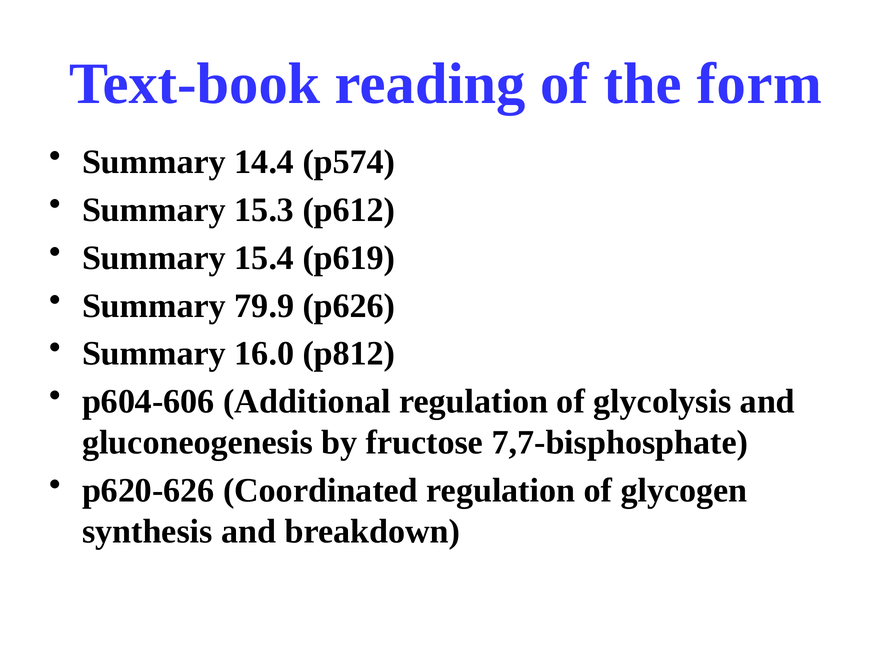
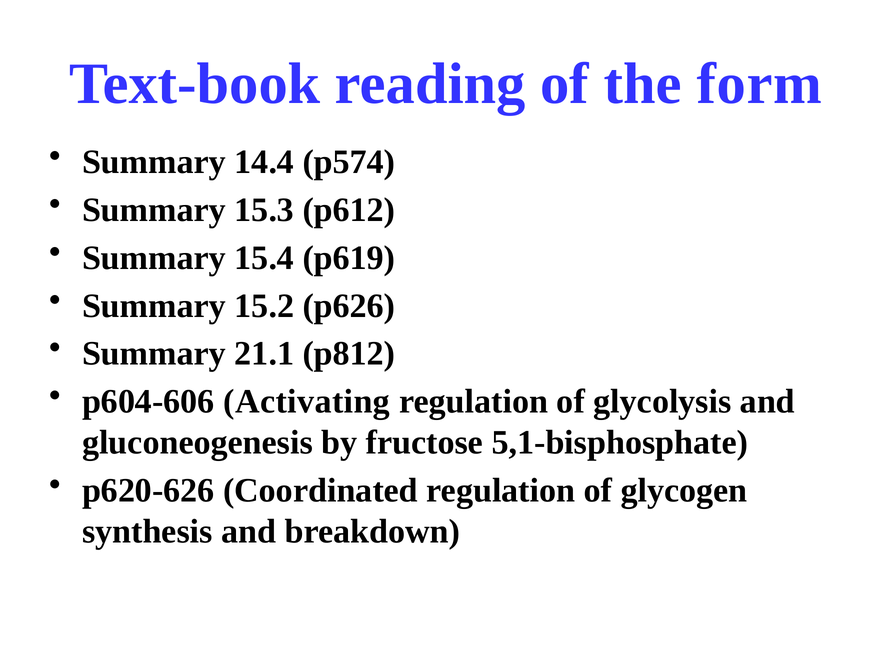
79.9: 79.9 -> 15.2
16.0: 16.0 -> 21.1
Additional: Additional -> Activating
7,7-bisphosphate: 7,7-bisphosphate -> 5,1-bisphosphate
